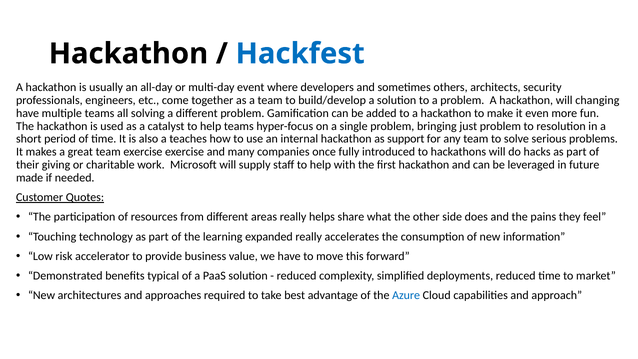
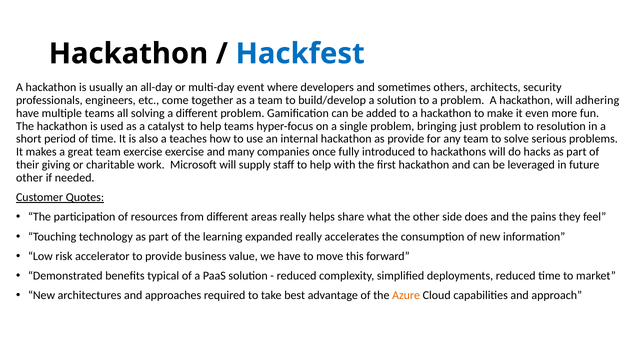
changing: changing -> adhering
as support: support -> provide
made at (30, 178): made -> other
Azure colour: blue -> orange
